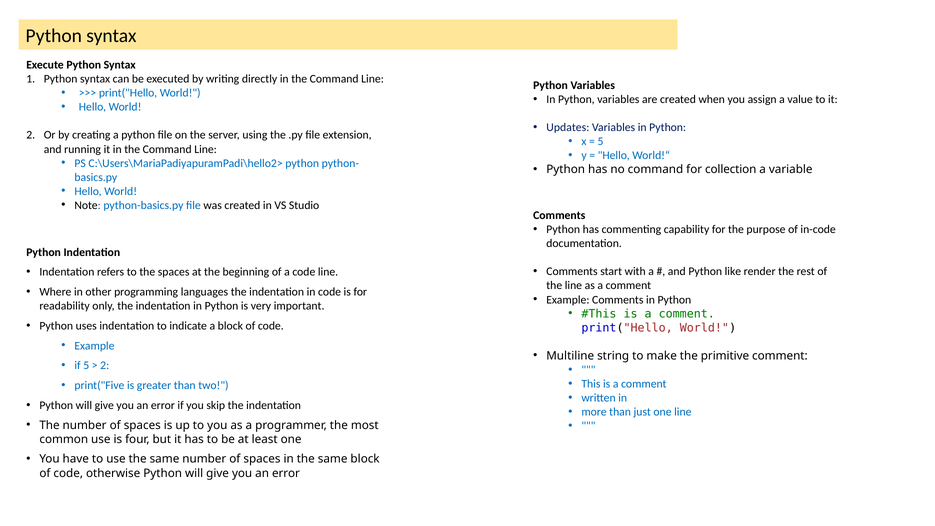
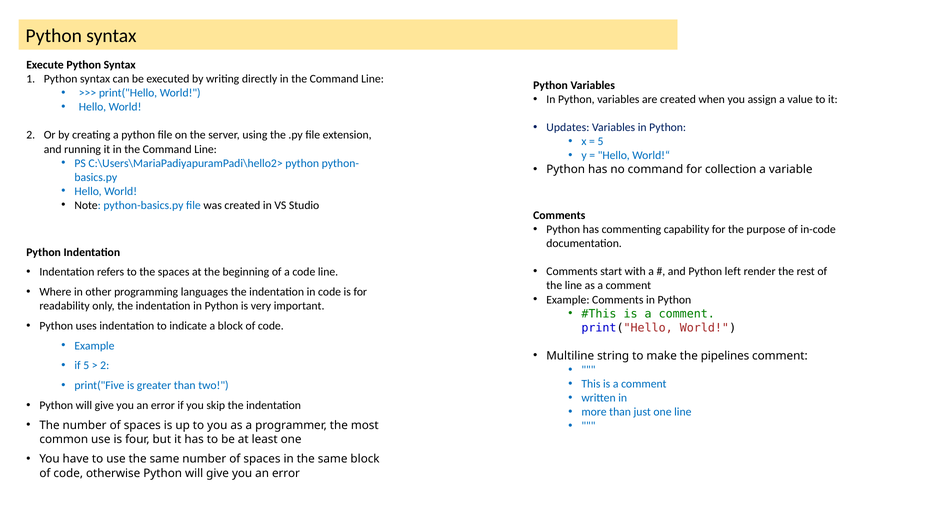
like: like -> left
primitive: primitive -> pipelines
